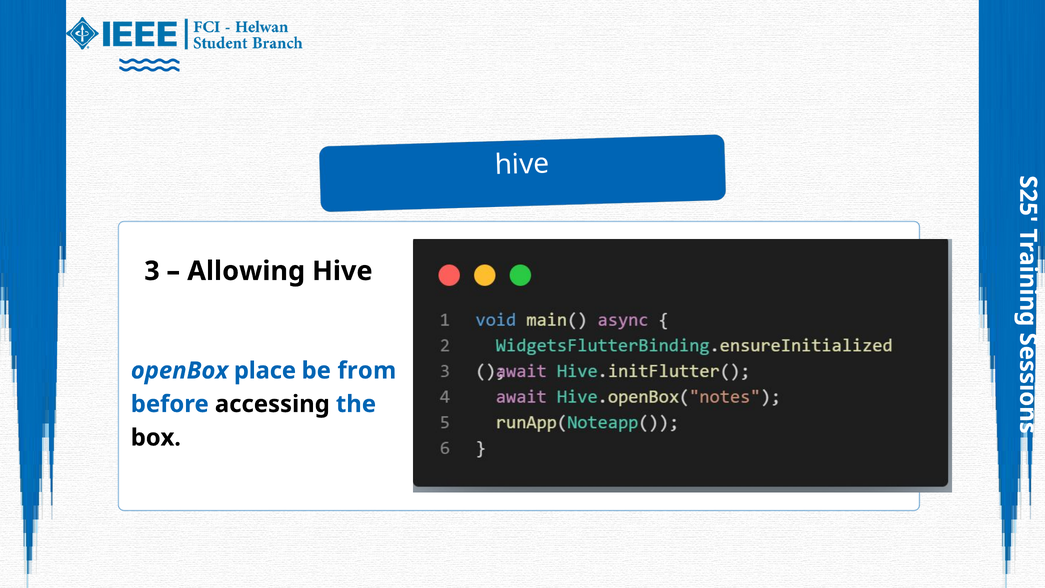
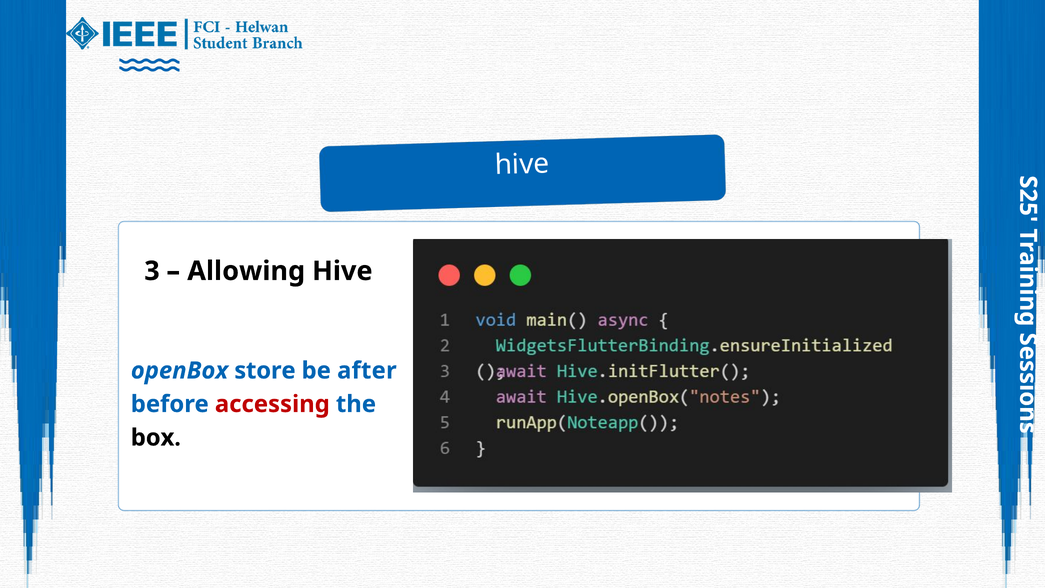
place: place -> store
from: from -> after
accessing colour: black -> red
